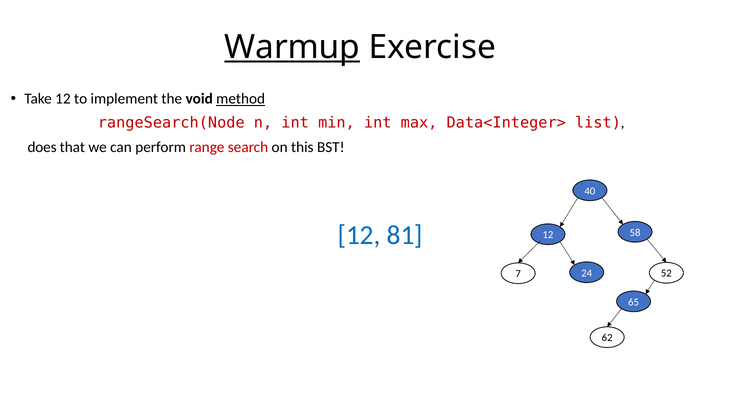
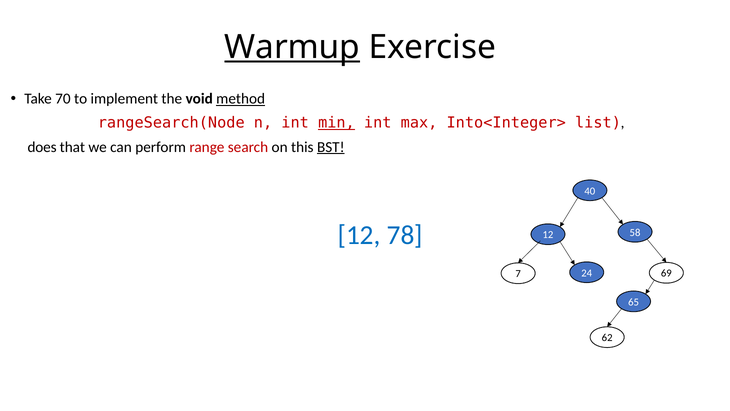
Take 12: 12 -> 70
min underline: none -> present
Data<Integer>: Data<Integer> -> Into<Integer>
BST underline: none -> present
81: 81 -> 78
52: 52 -> 69
